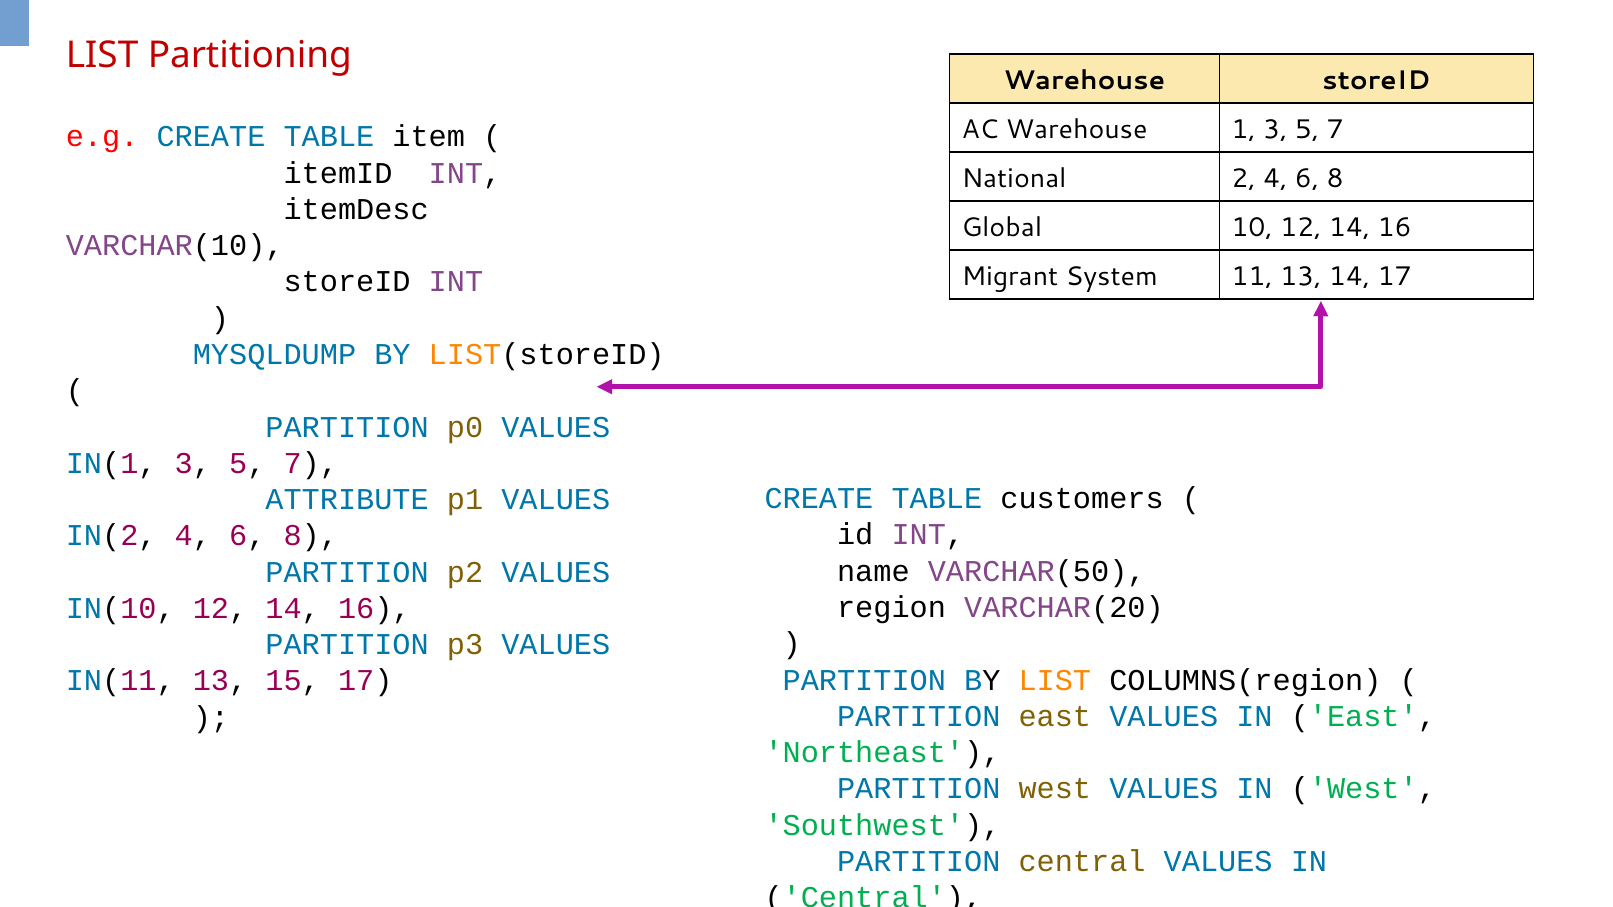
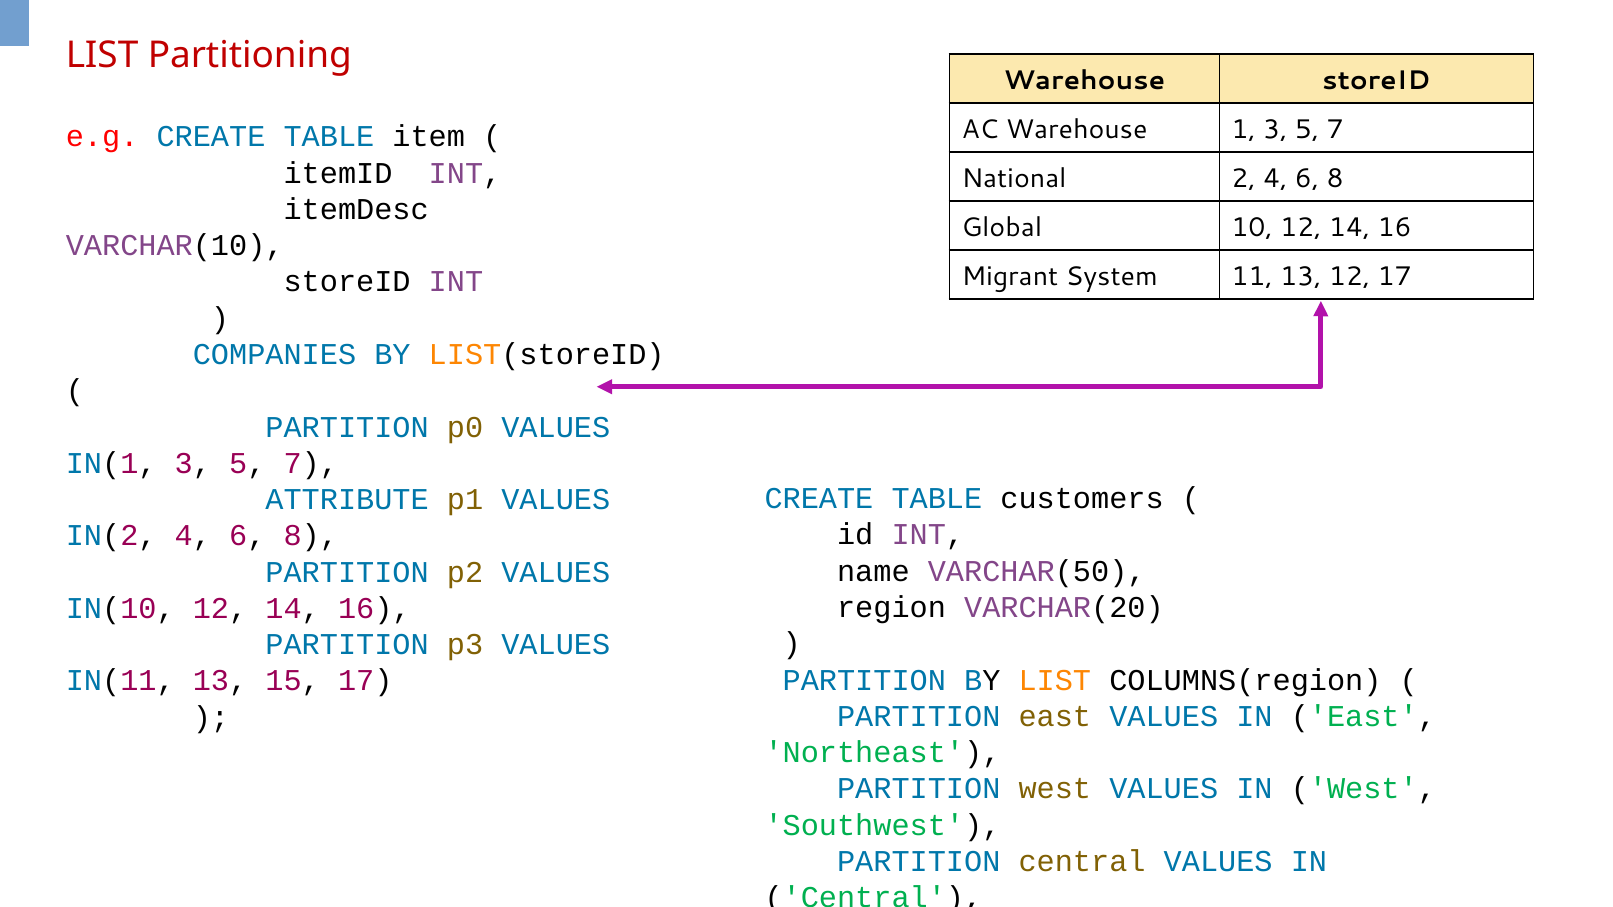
13 14: 14 -> 12
MYSQLDUMP: MYSQLDUMP -> COMPANIES
